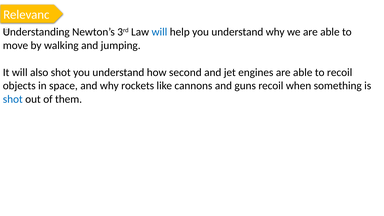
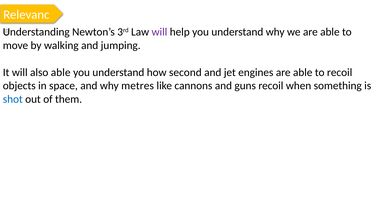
will at (159, 32) colour: blue -> purple
also shot: shot -> able
rockets: rockets -> metres
